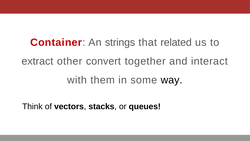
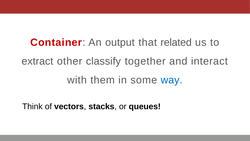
strings: strings -> output
convert: convert -> classify
way colour: black -> blue
